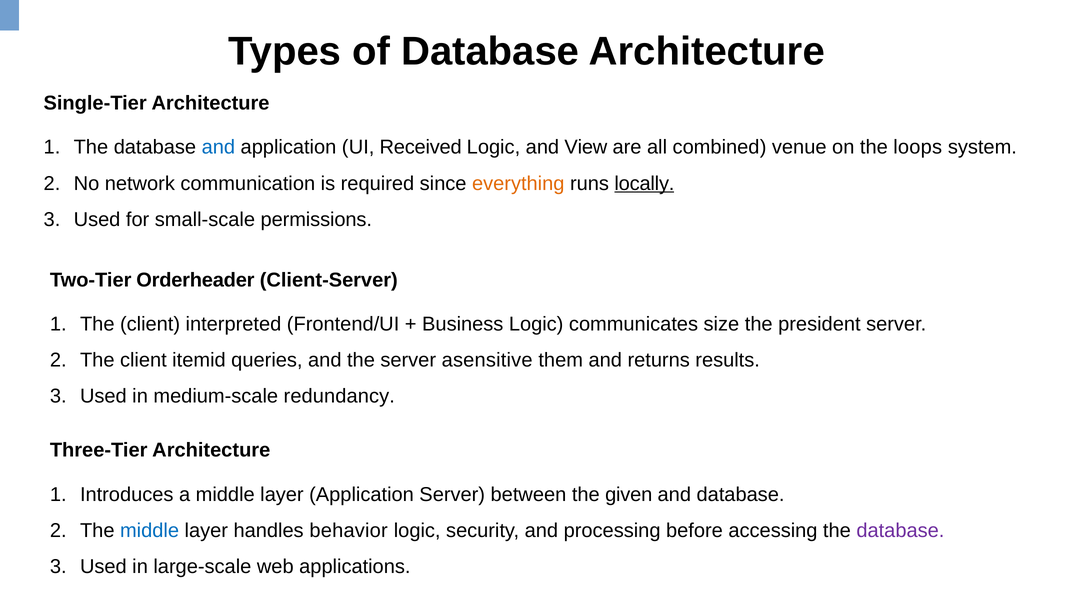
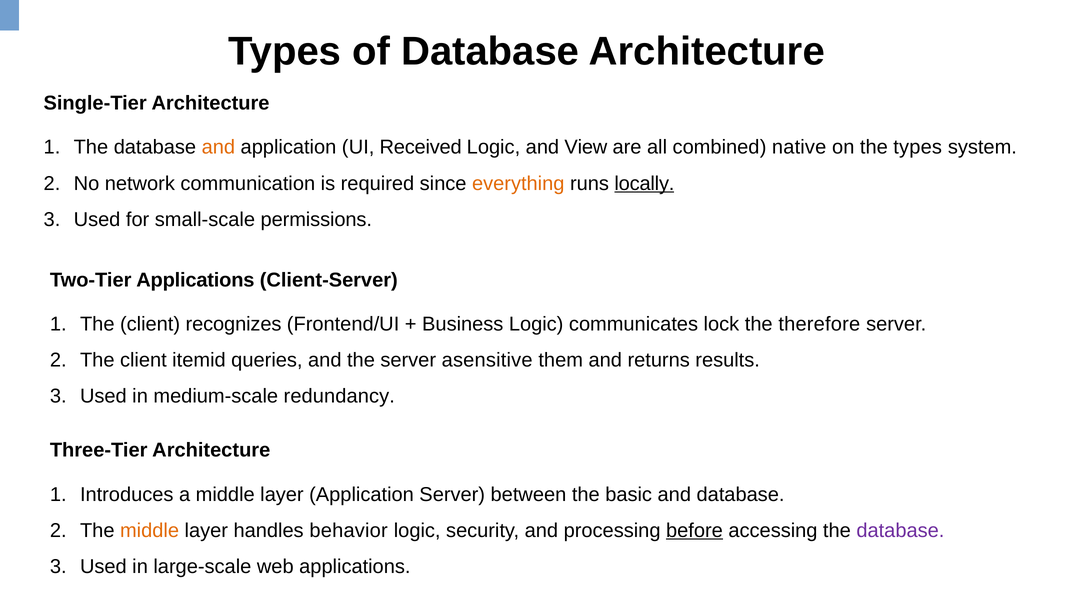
and at (218, 147) colour: blue -> orange
venue: venue -> native
the loops: loops -> types
Two-Tier Orderheader: Orderheader -> Applications
interpreted: interpreted -> recognizes
size: size -> lock
president: president -> therefore
given: given -> basic
middle at (150, 531) colour: blue -> orange
before underline: none -> present
